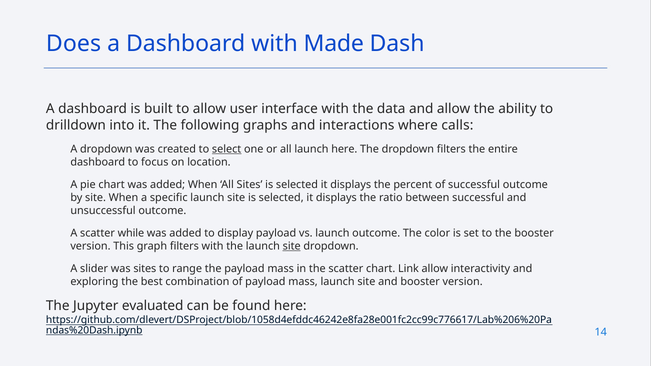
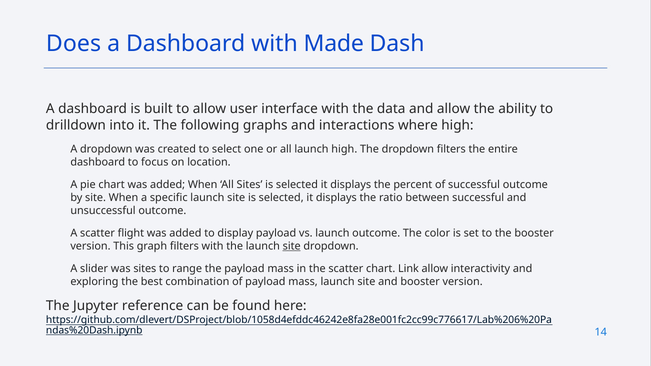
where calls: calls -> high
select underline: present -> none
launch here: here -> high
while: while -> flight
evaluated: evaluated -> reference
